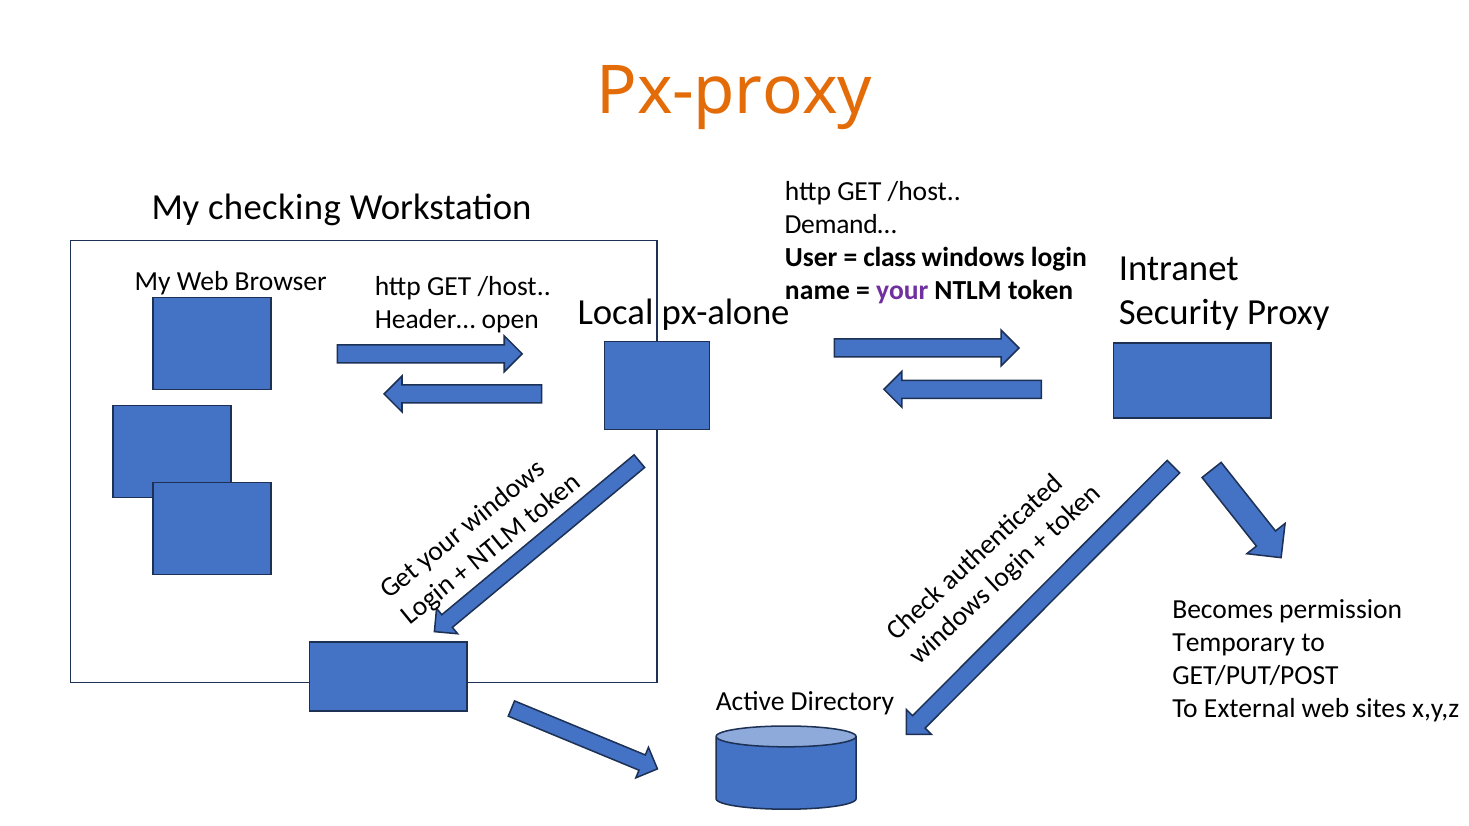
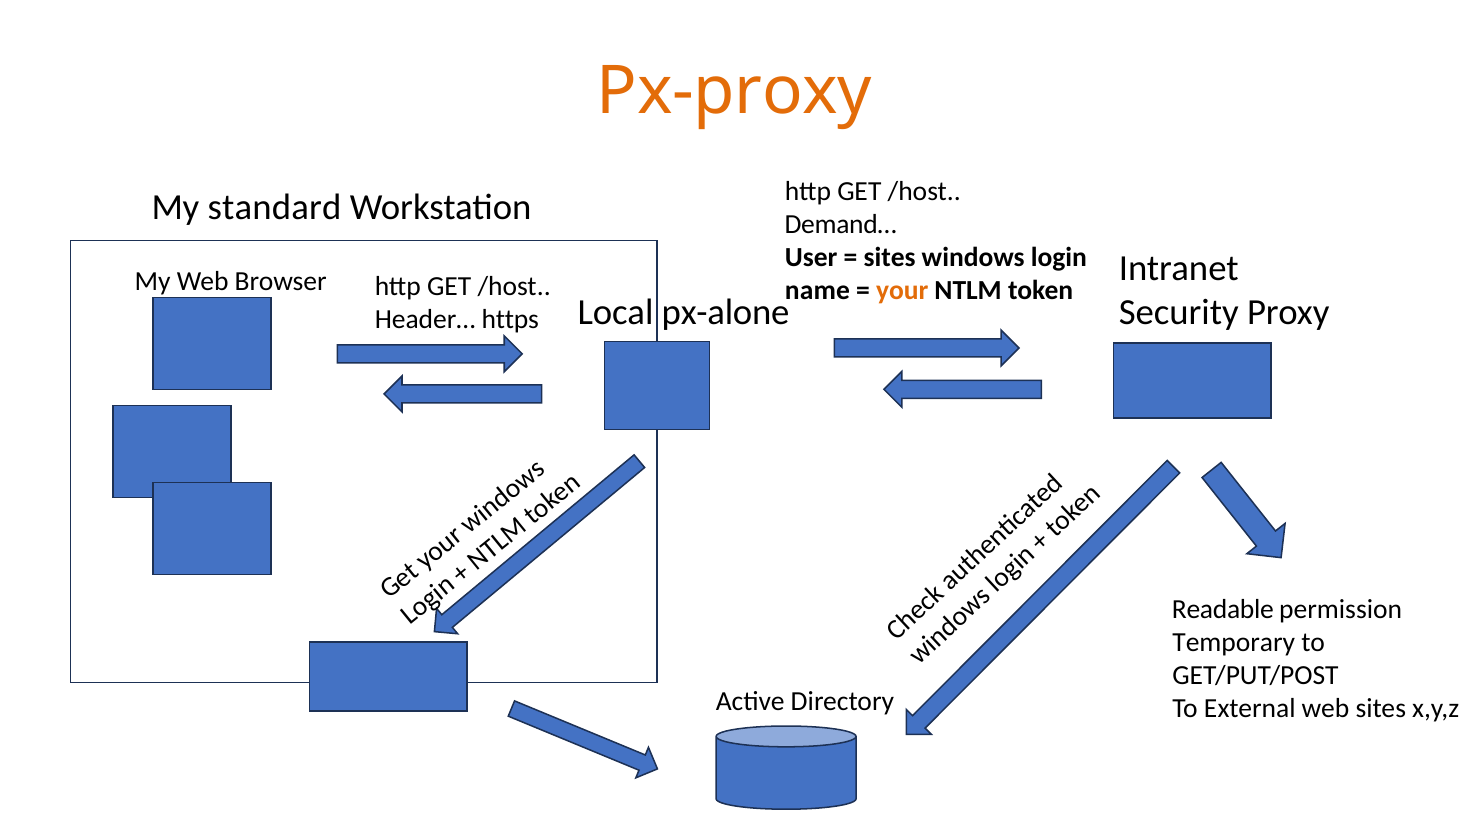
checking: checking -> standard
class at (890, 258): class -> sites
your colour: purple -> orange
open: open -> https
Becomes: Becomes -> Readable
